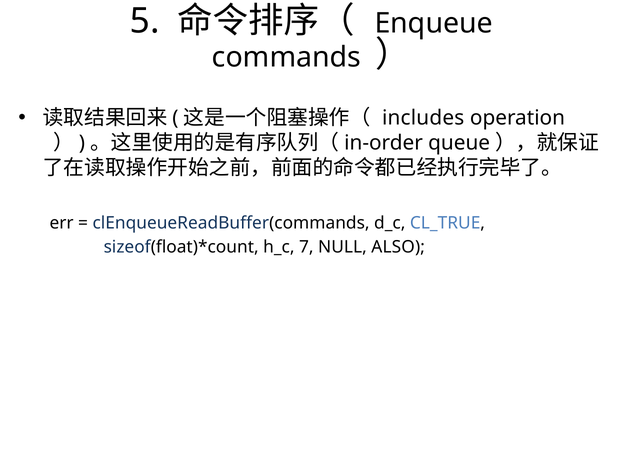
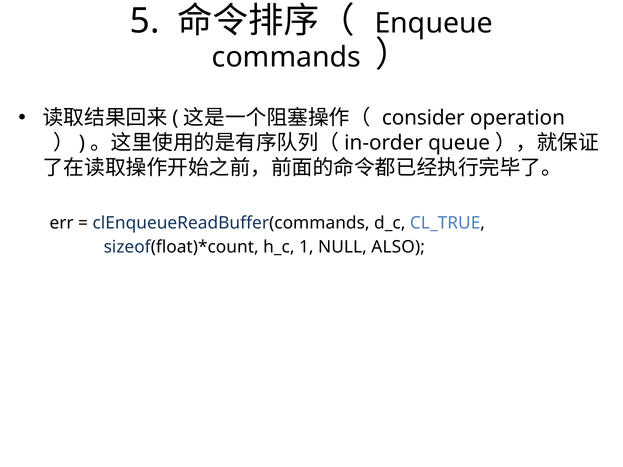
includes: includes -> consider
7: 7 -> 1
